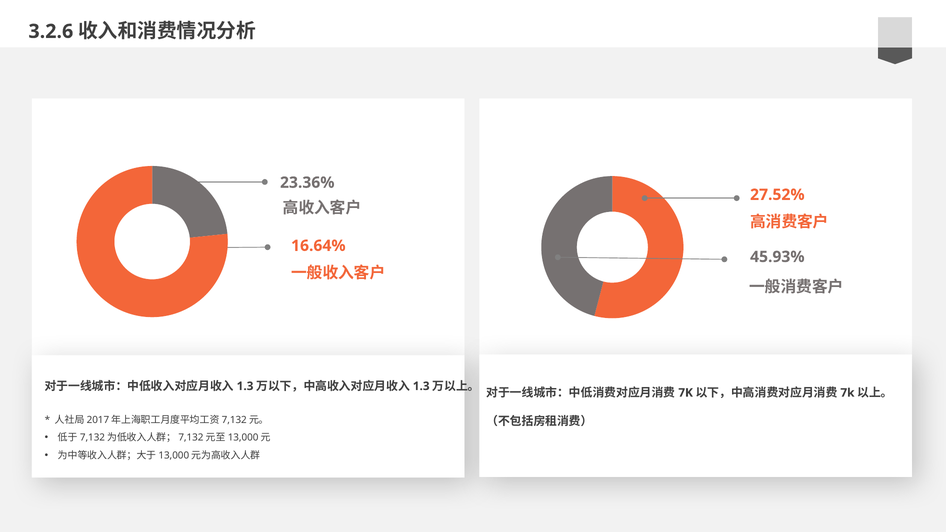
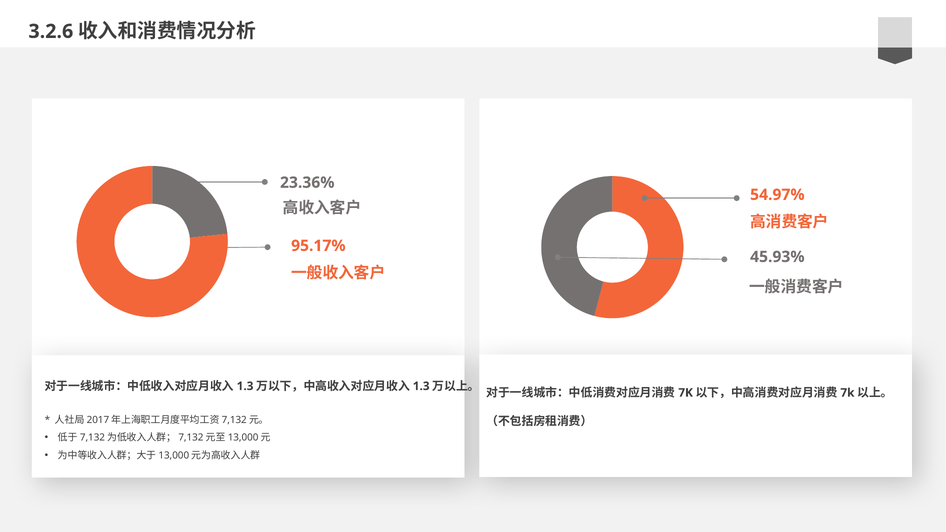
27.52%: 27.52% -> 54.97%
16.64%: 16.64% -> 95.17%
